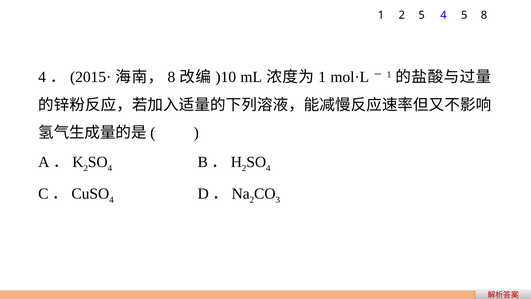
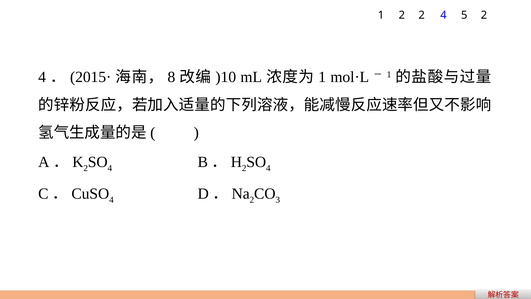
2 5: 5 -> 2
5 8: 8 -> 2
